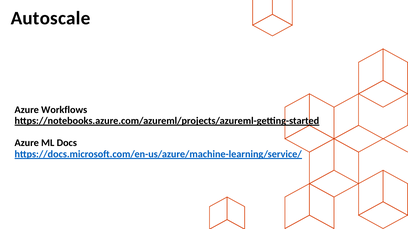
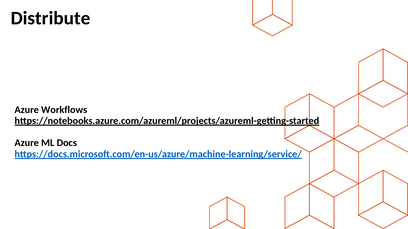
Autoscale: Autoscale -> Distribute
